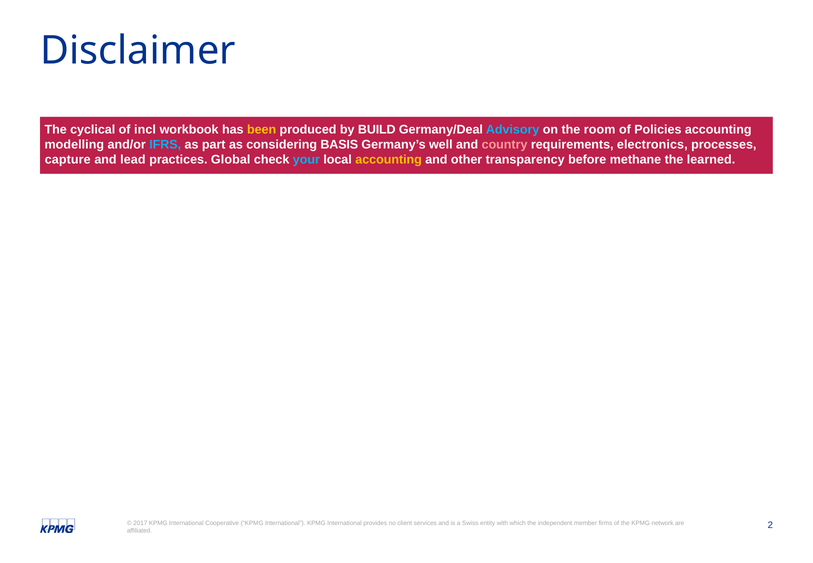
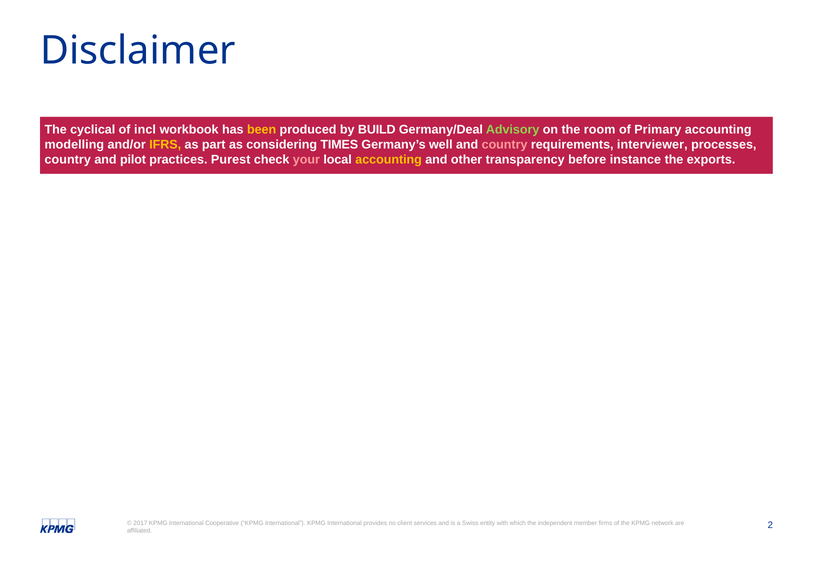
Advisory colour: light blue -> light green
Policies: Policies -> Primary
IFRS colour: light blue -> yellow
BASIS: BASIS -> TIMES
electronics: electronics -> interviewer
capture at (68, 160): capture -> country
lead: lead -> pilot
Global: Global -> Purest
your colour: light blue -> pink
methane: methane -> instance
learned: learned -> exports
